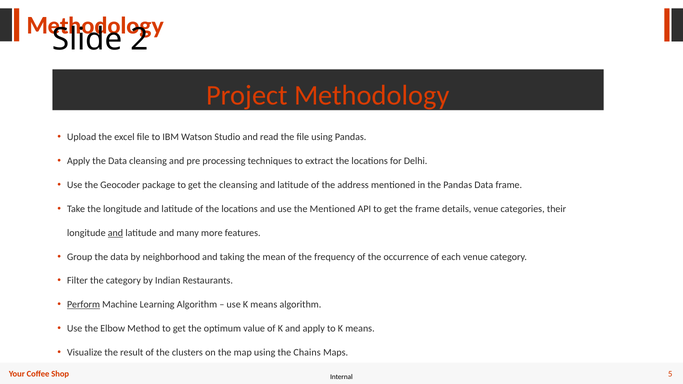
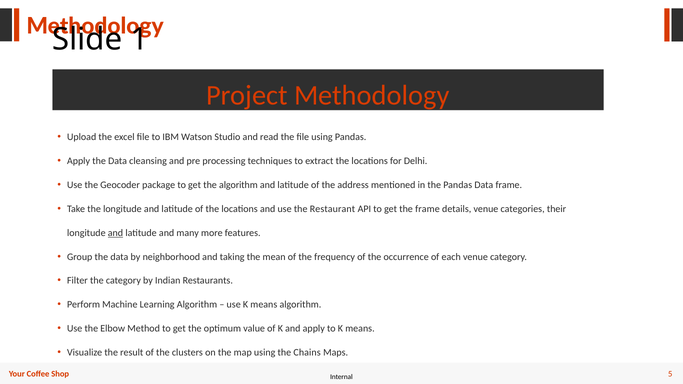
2: 2 -> 1
the cleansing: cleansing -> algorithm
the Mentioned: Mentioned -> Restaurant
Perform underline: present -> none
